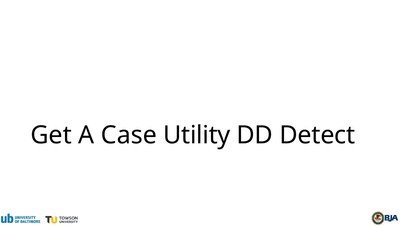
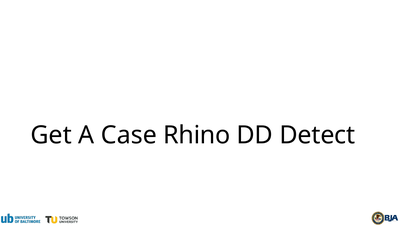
Utility: Utility -> Rhino
